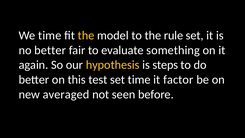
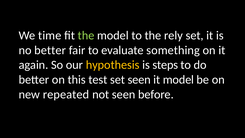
the at (86, 35) colour: yellow -> light green
rule: rule -> rely
set time: time -> seen
it factor: factor -> model
averaged: averaged -> repeated
